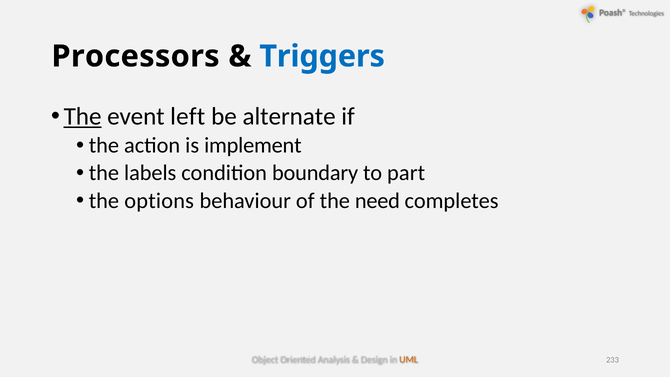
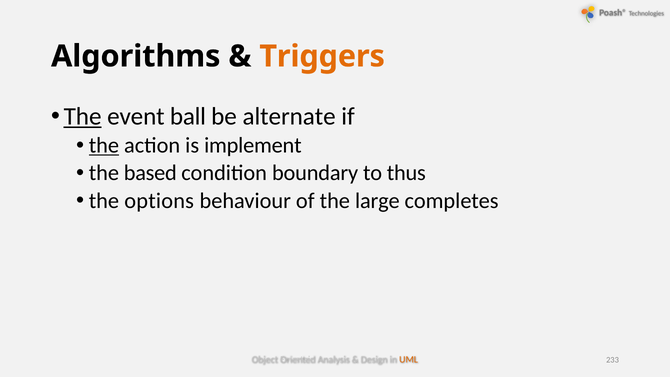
Processors: Processors -> Algorithms
Triggers colour: blue -> orange
left: left -> ball
the at (104, 145) underline: none -> present
labels: labels -> based
part: part -> thus
need: need -> large
